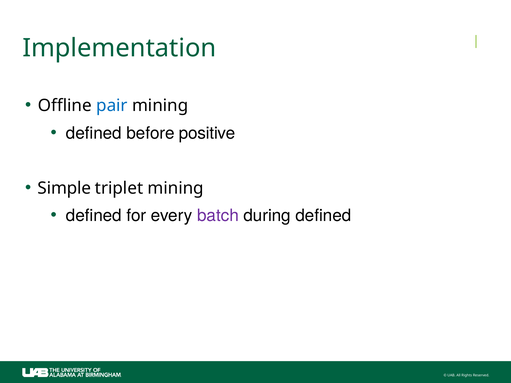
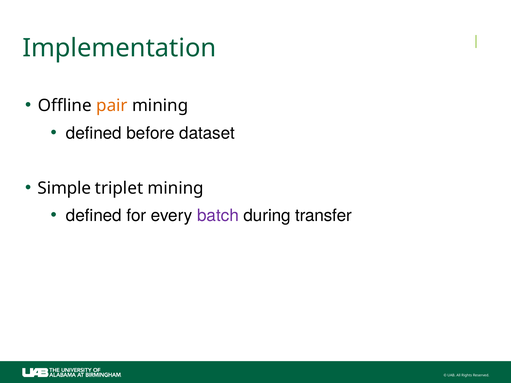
pair colour: blue -> orange
positive: positive -> dataset
during defined: defined -> transfer
